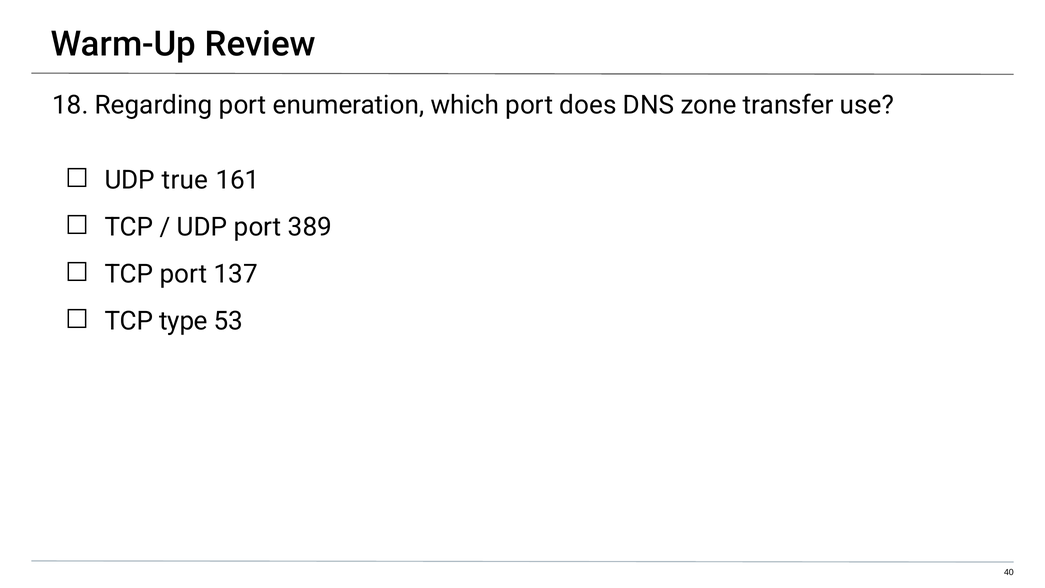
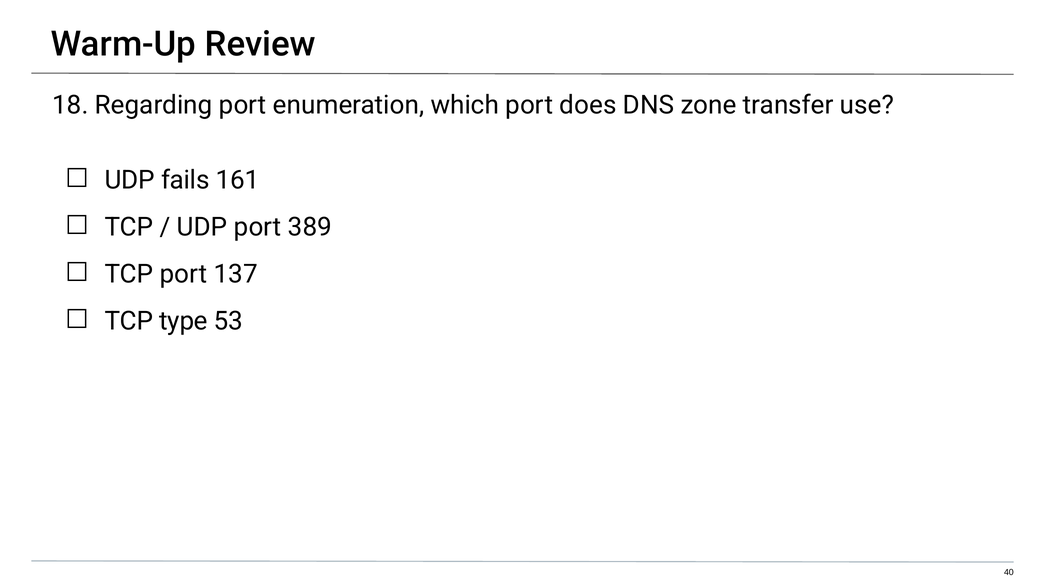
true: true -> fails
